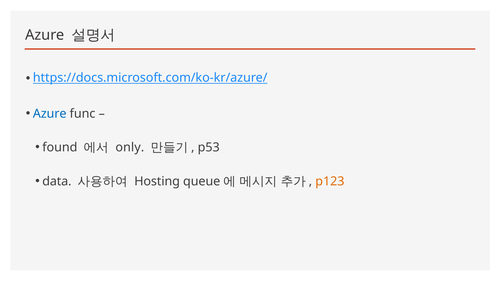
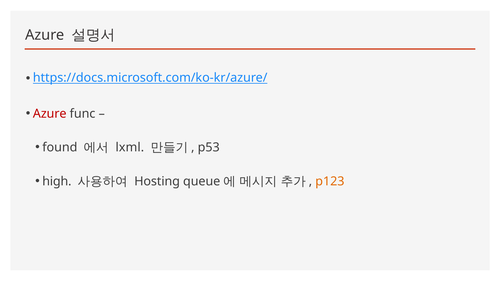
Azure at (50, 114) colour: blue -> red
only: only -> lxml
data: data -> high
